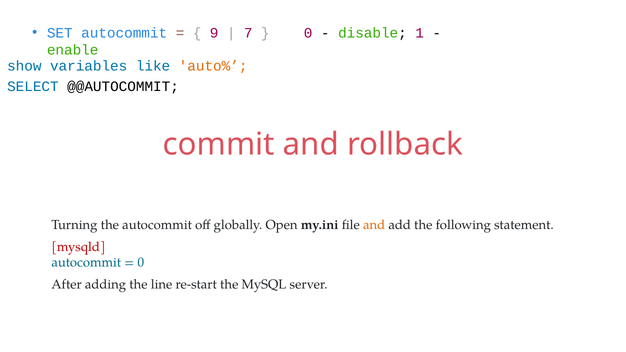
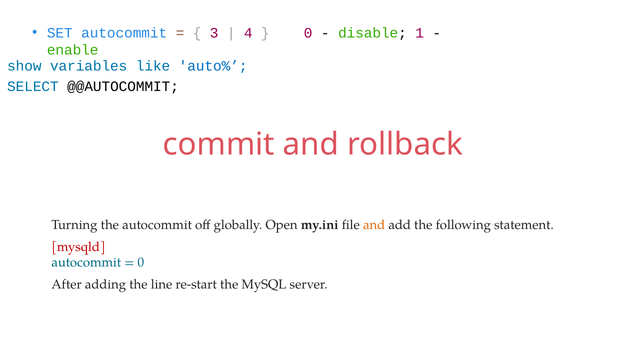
9: 9 -> 3
7: 7 -> 4
auto% colour: orange -> blue
